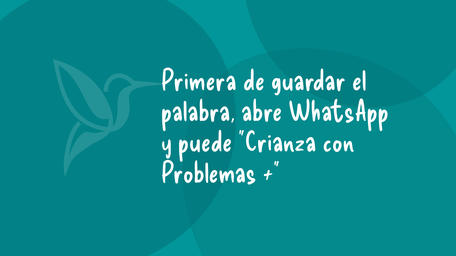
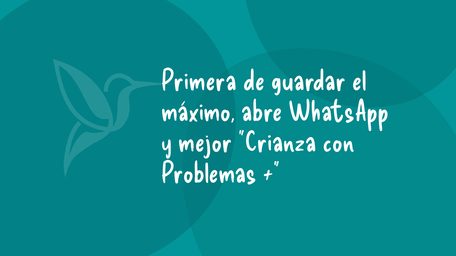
palabra: palabra -> máximo
puede: puede -> mejor
